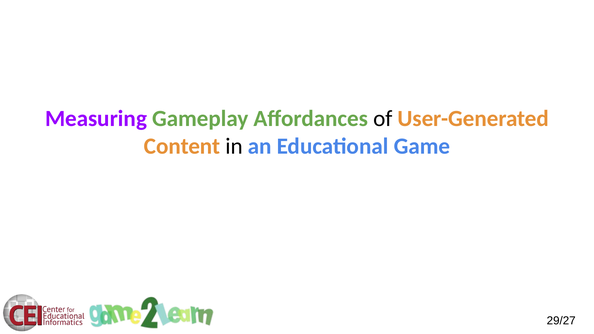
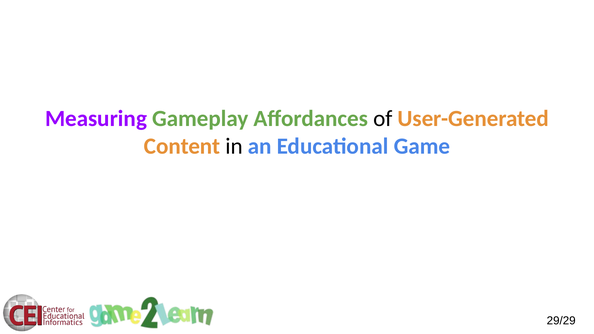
29/27: 29/27 -> 29/29
